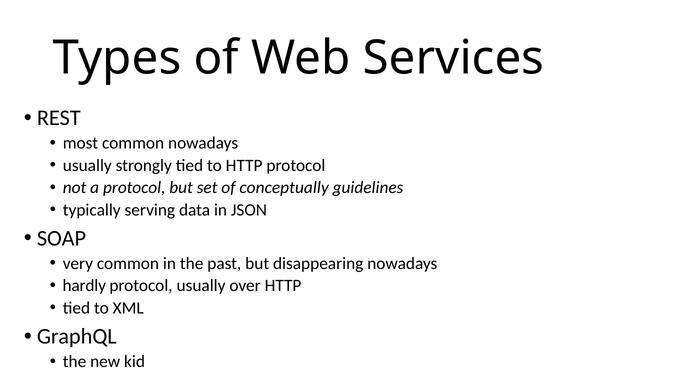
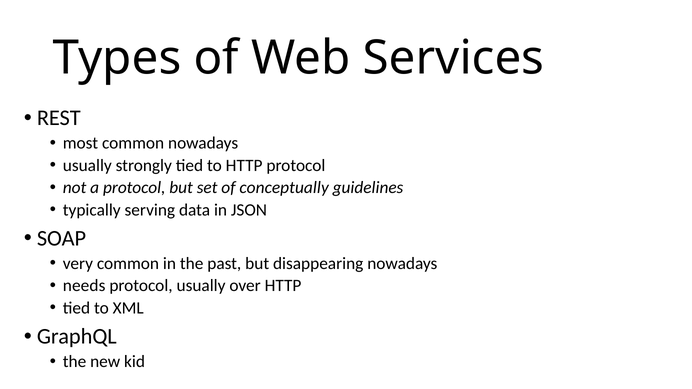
hardly: hardly -> needs
